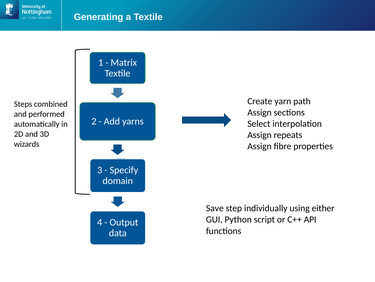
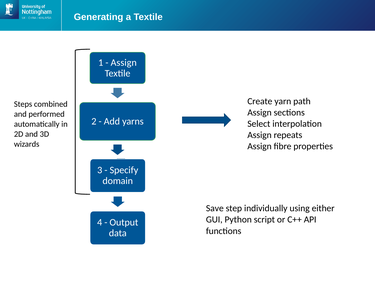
Matrix at (124, 62): Matrix -> Assign
